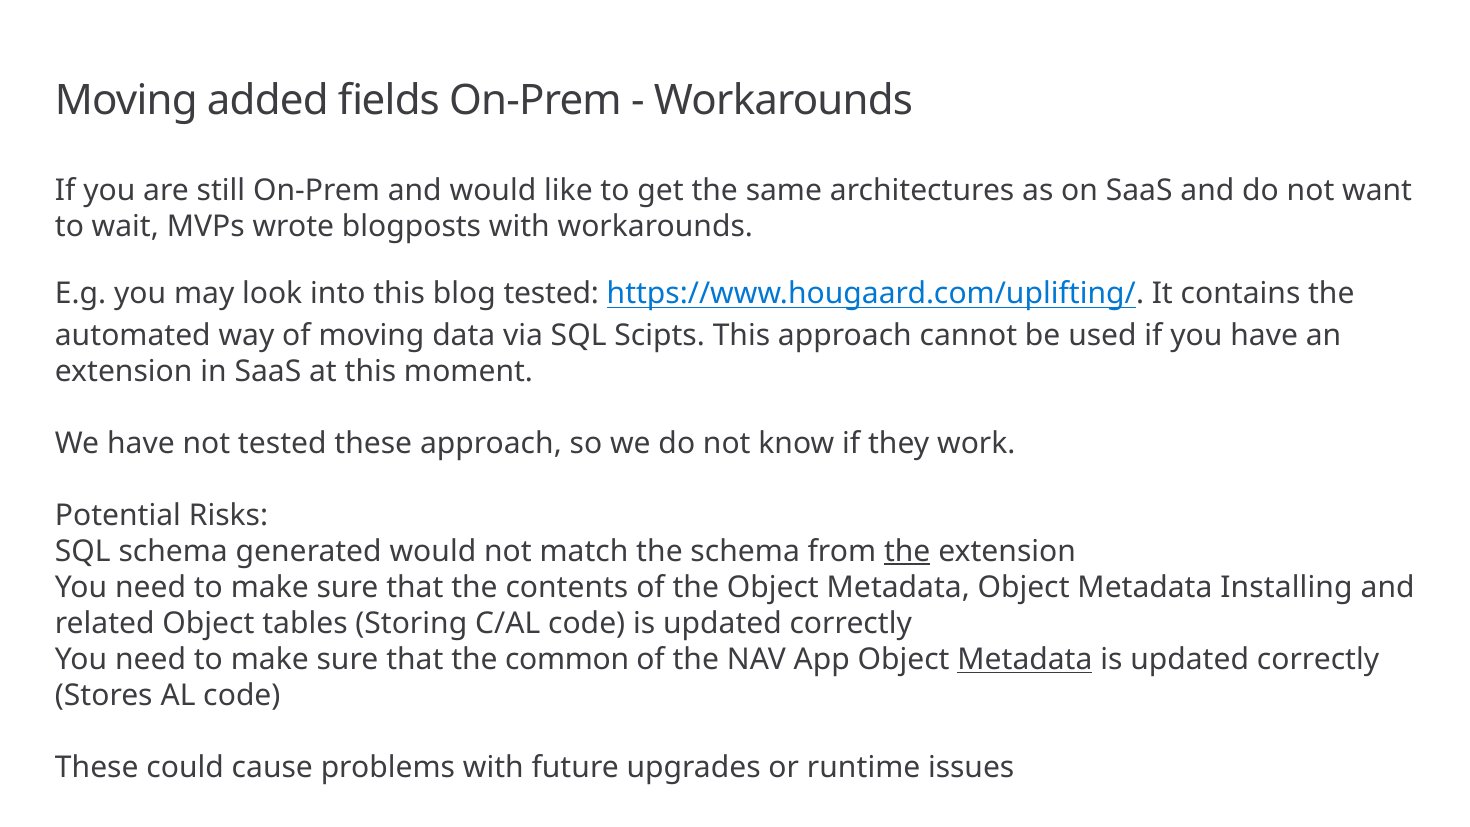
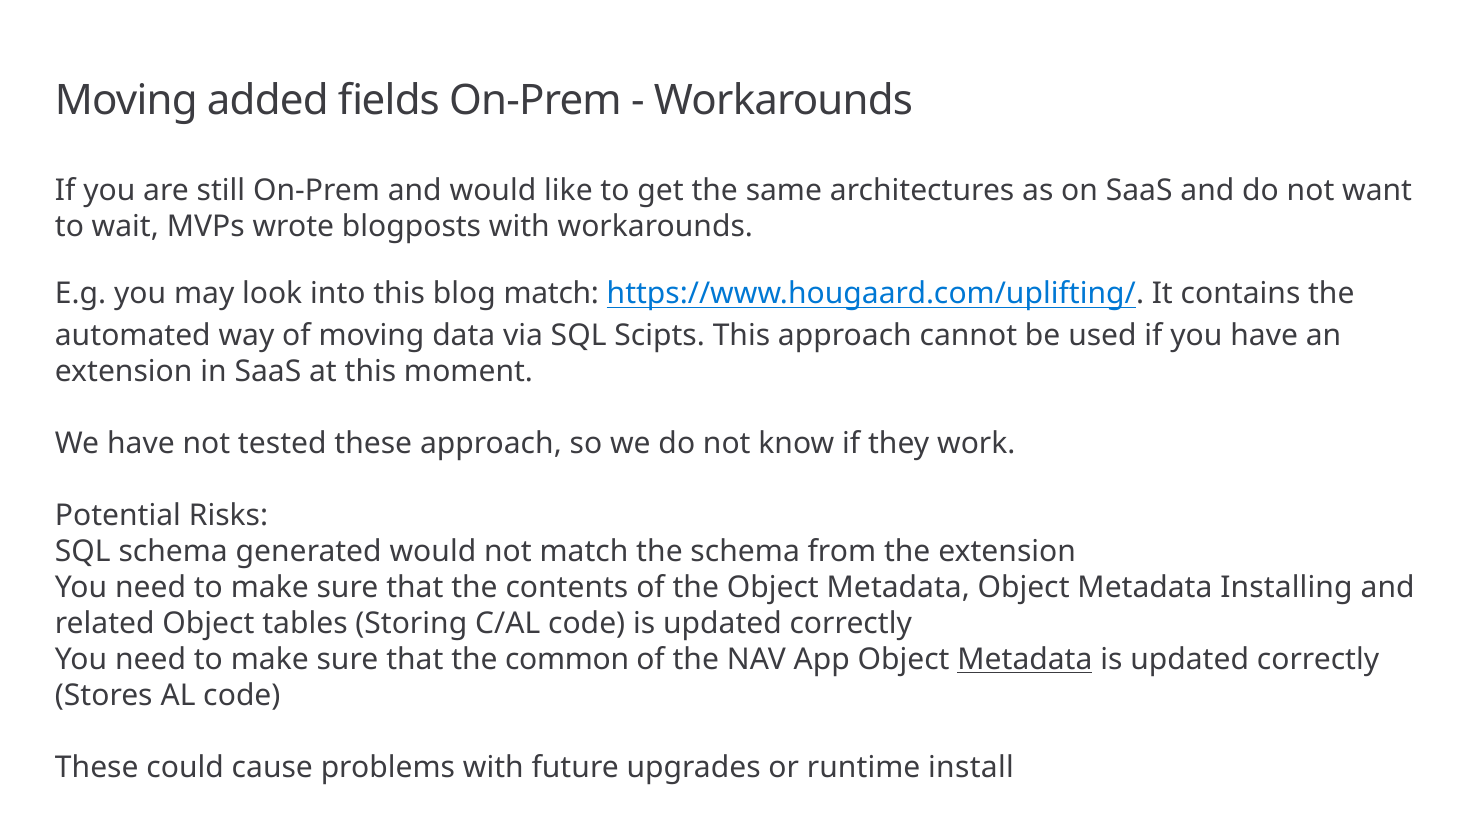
blog tested: tested -> match
the at (907, 551) underline: present -> none
issues: issues -> install
